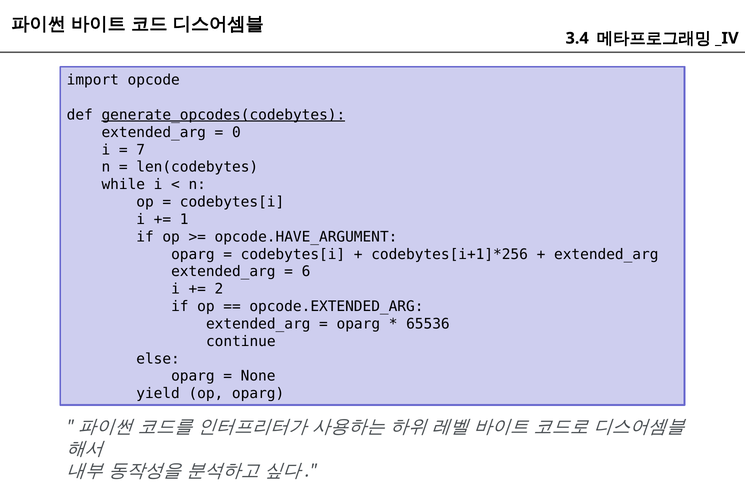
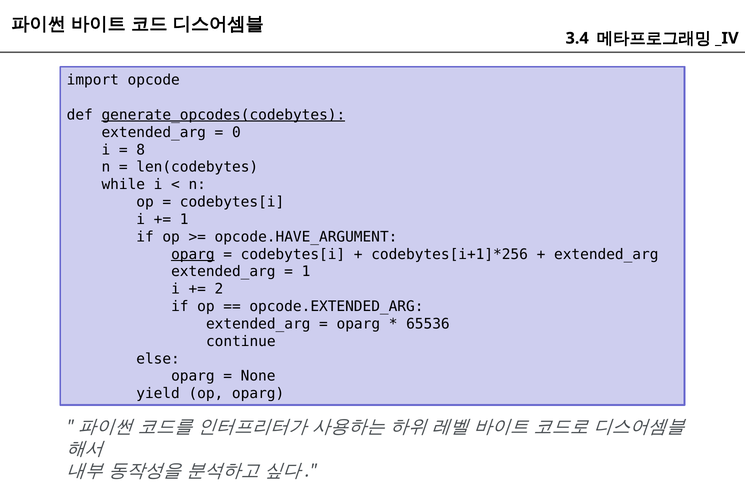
7: 7 -> 8
oparg at (193, 254) underline: none -> present
6 at (306, 271): 6 -> 1
